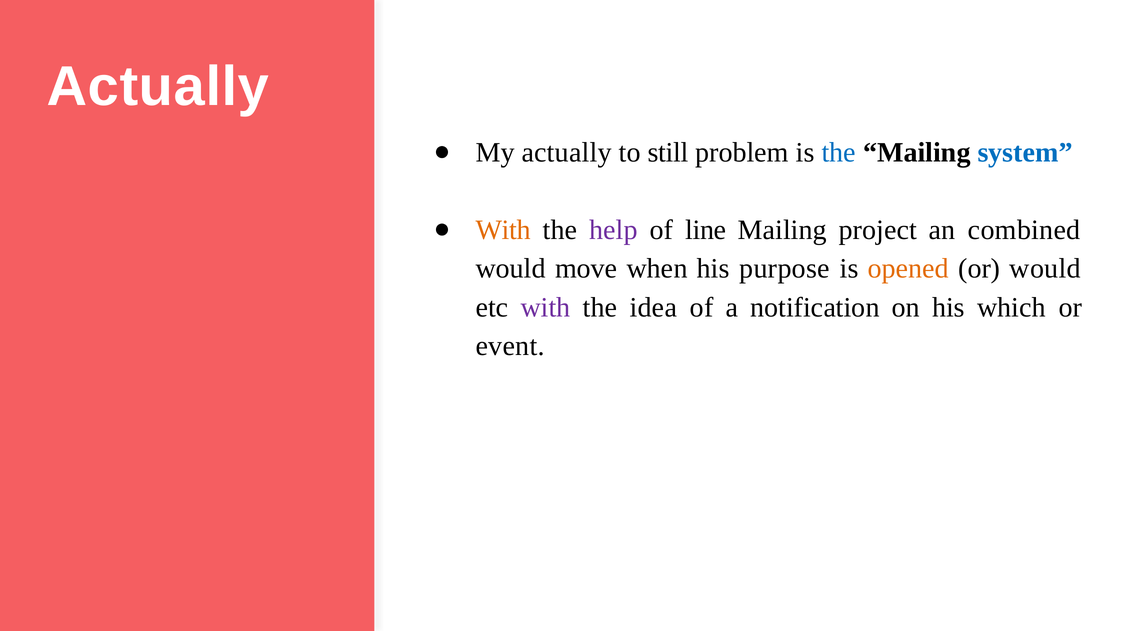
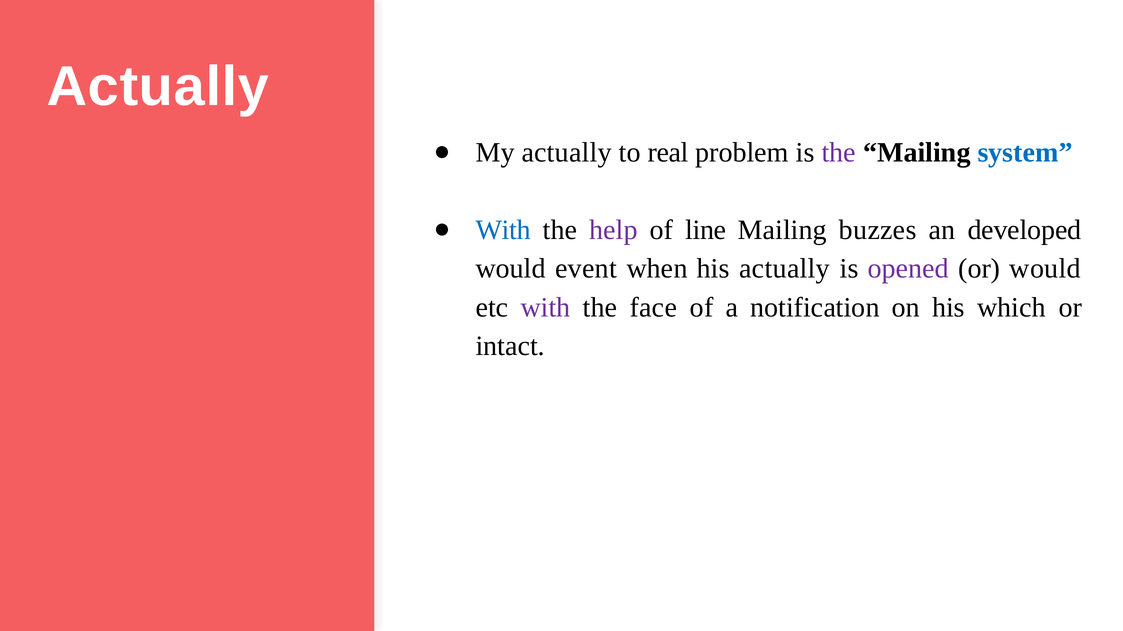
still: still -> real
the at (839, 153) colour: blue -> purple
With at (503, 230) colour: orange -> blue
project: project -> buzzes
combined: combined -> developed
move: move -> event
his purpose: purpose -> actually
opened colour: orange -> purple
idea: idea -> face
event: event -> intact
